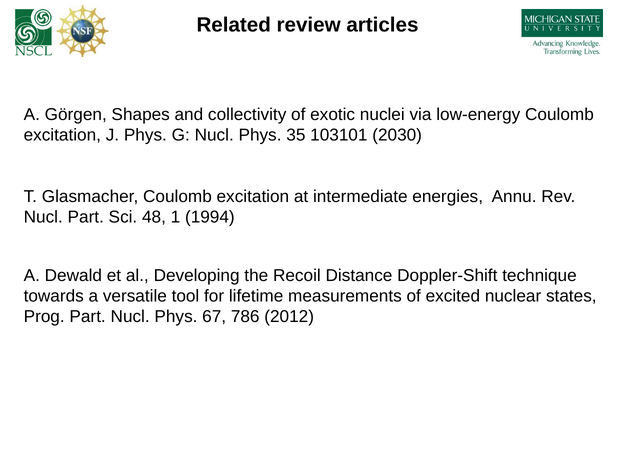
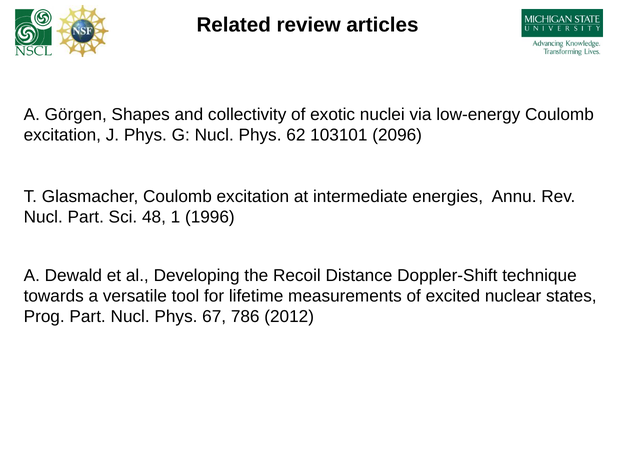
35: 35 -> 62
2030: 2030 -> 2096
1994: 1994 -> 1996
